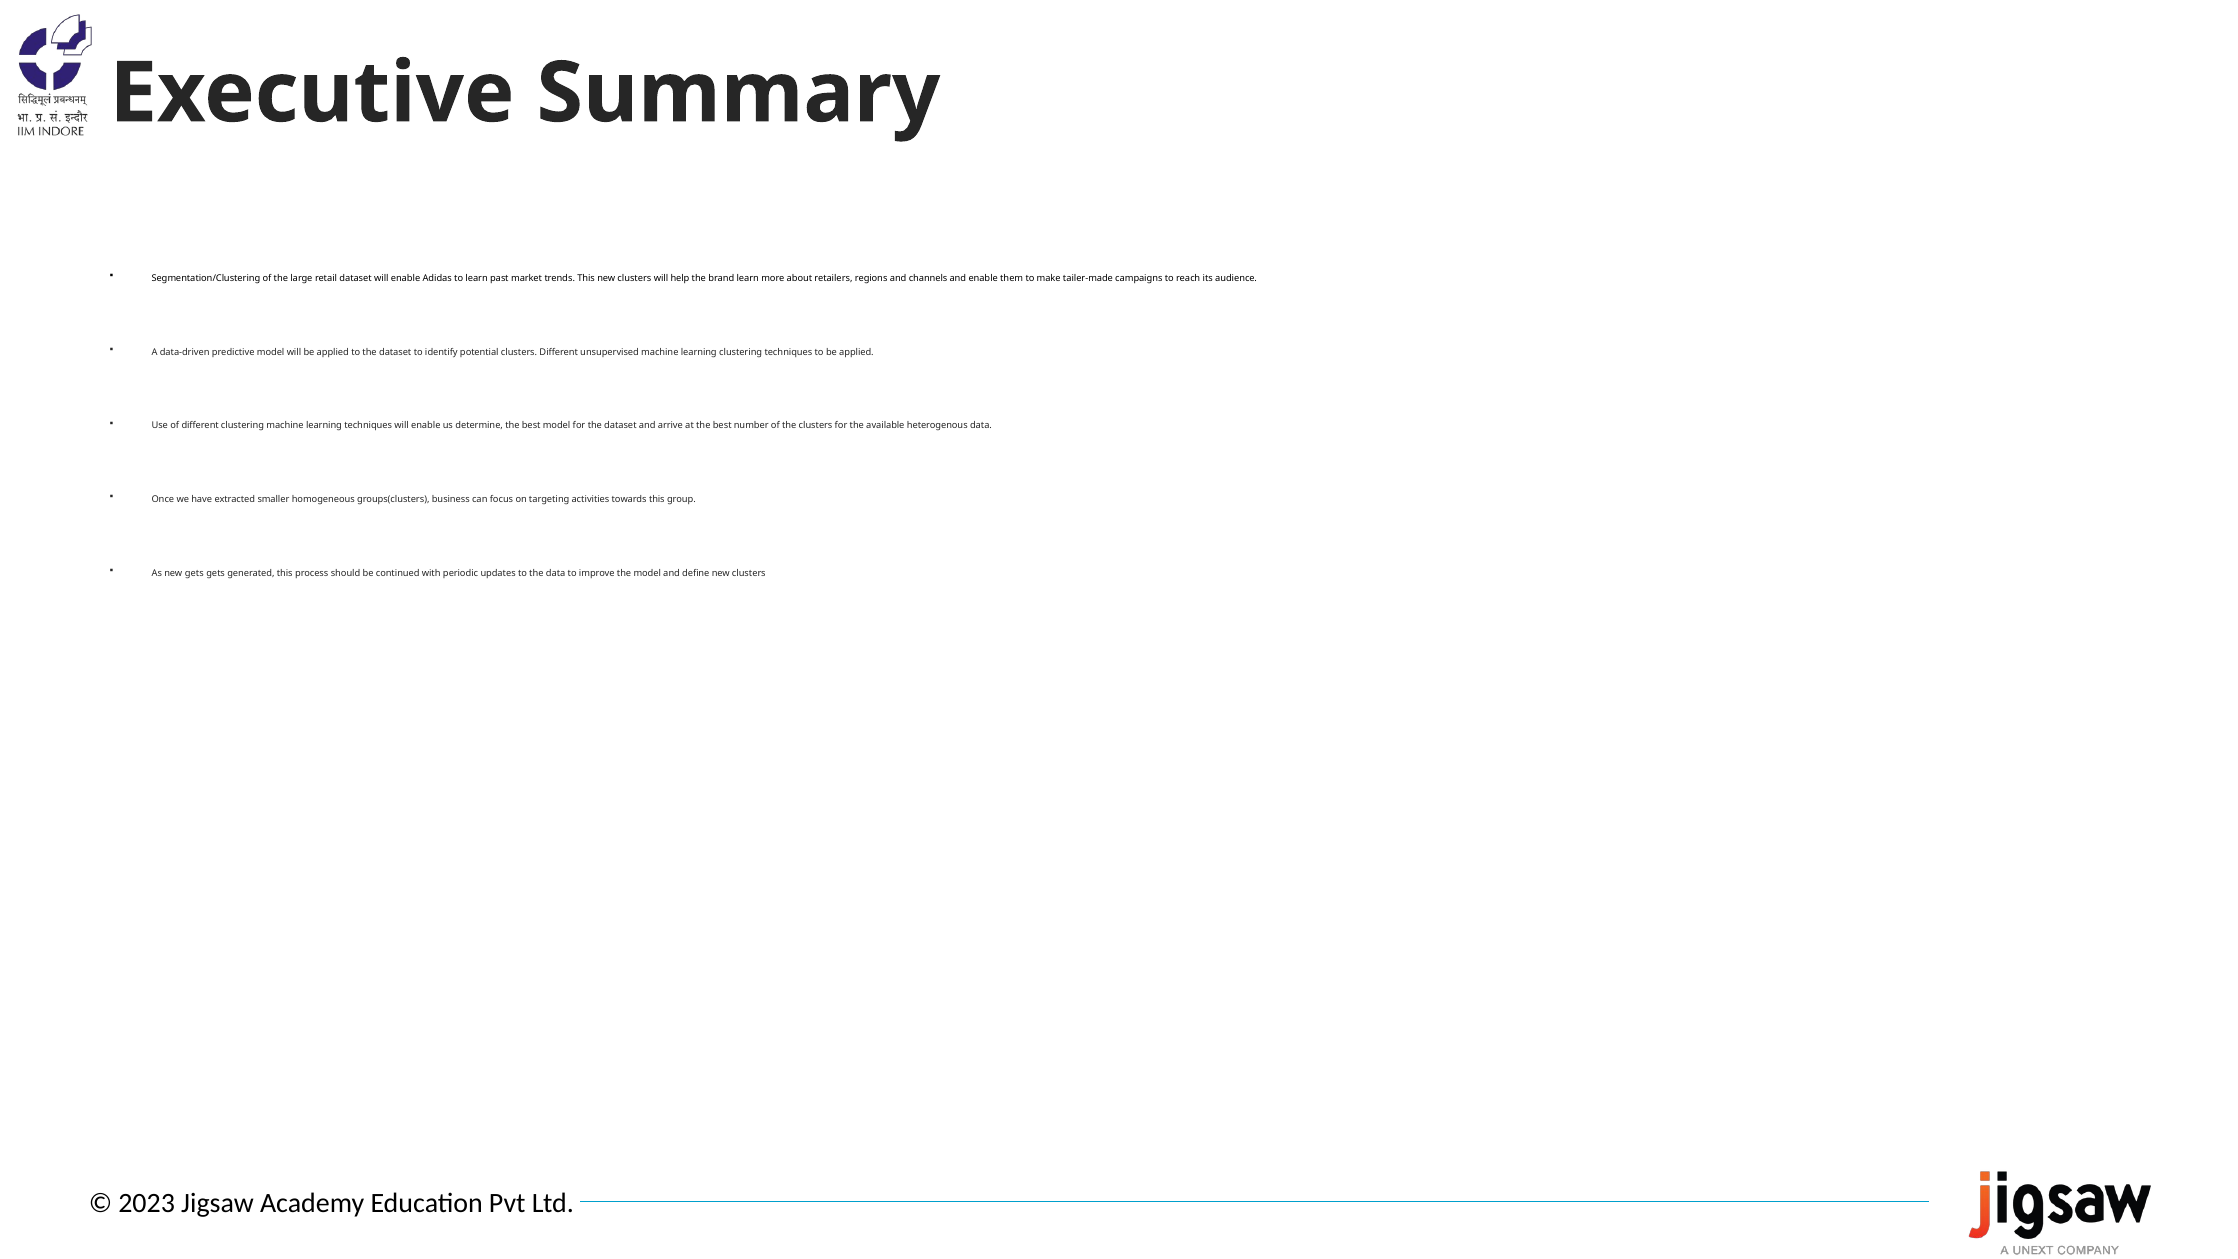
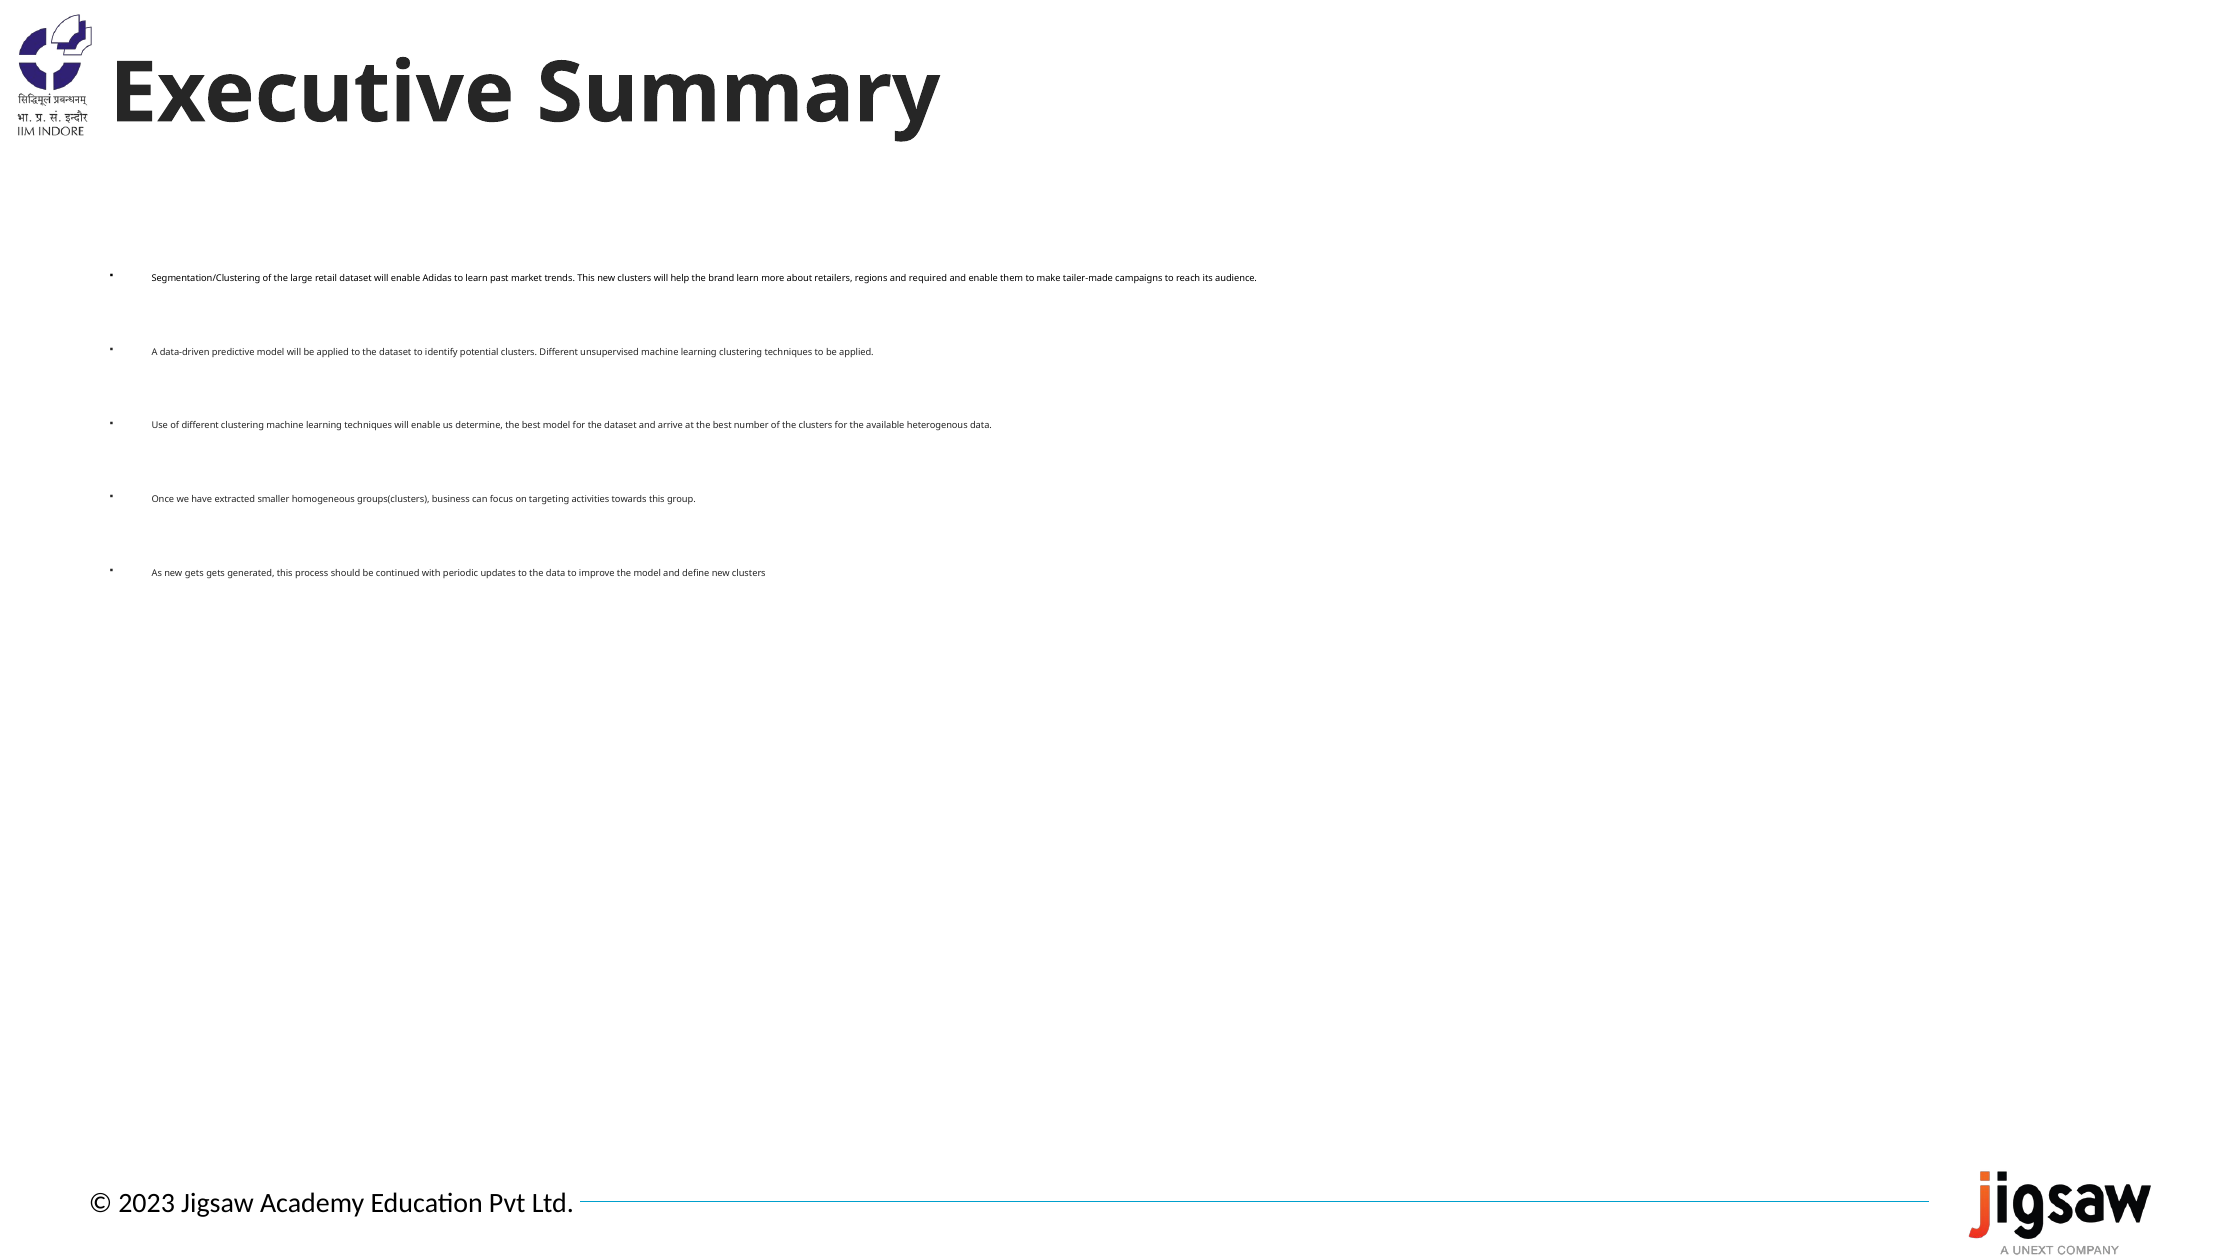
channels: channels -> required
